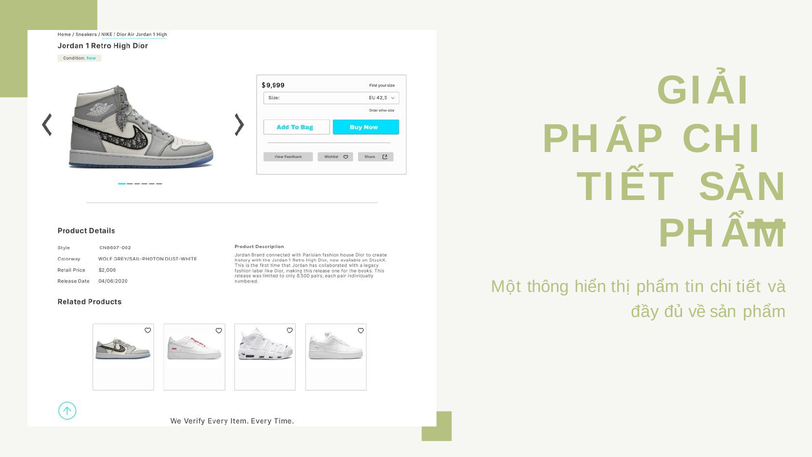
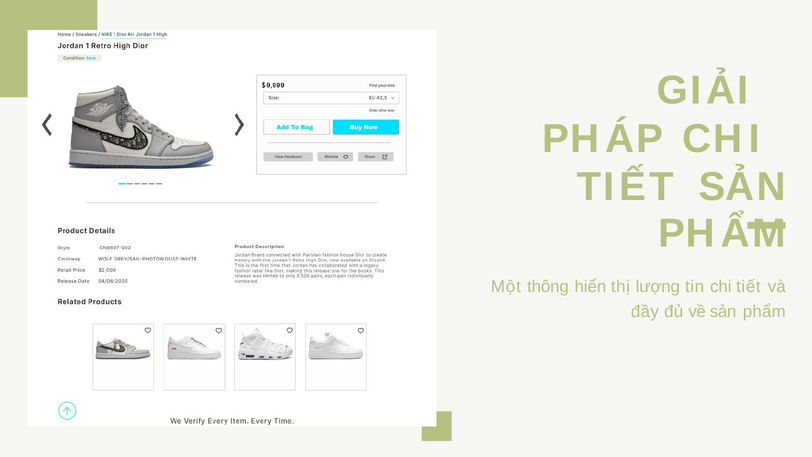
thị phẩm: phẩm -> lượng
